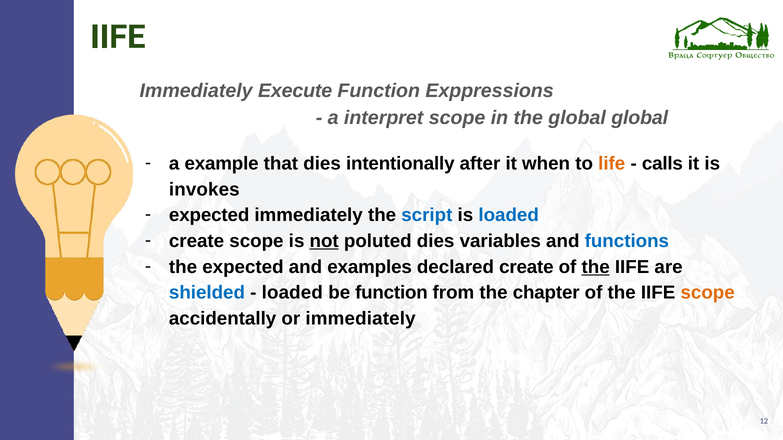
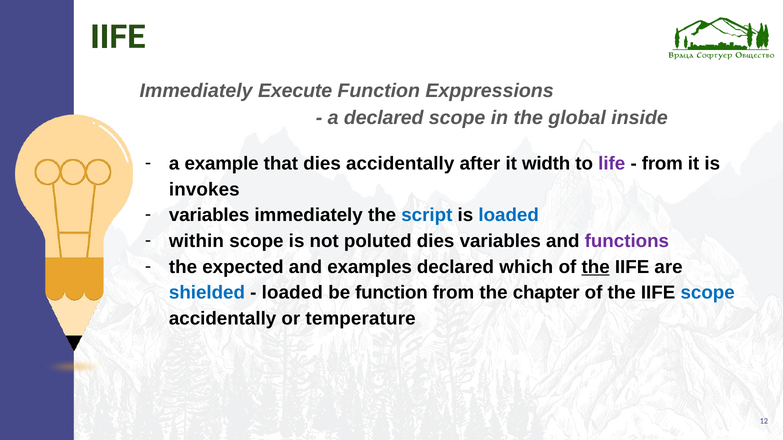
a interpret: interpret -> declared
global global: global -> inside
dies intentionally: intentionally -> accidentally
when: when -> width
life colour: orange -> purple
calls at (662, 164): calls -> from
expected at (209, 216): expected -> variables
create at (197, 241): create -> within
not underline: present -> none
functions colour: blue -> purple
declared create: create -> which
scope at (708, 293) colour: orange -> blue
or immediately: immediately -> temperature
